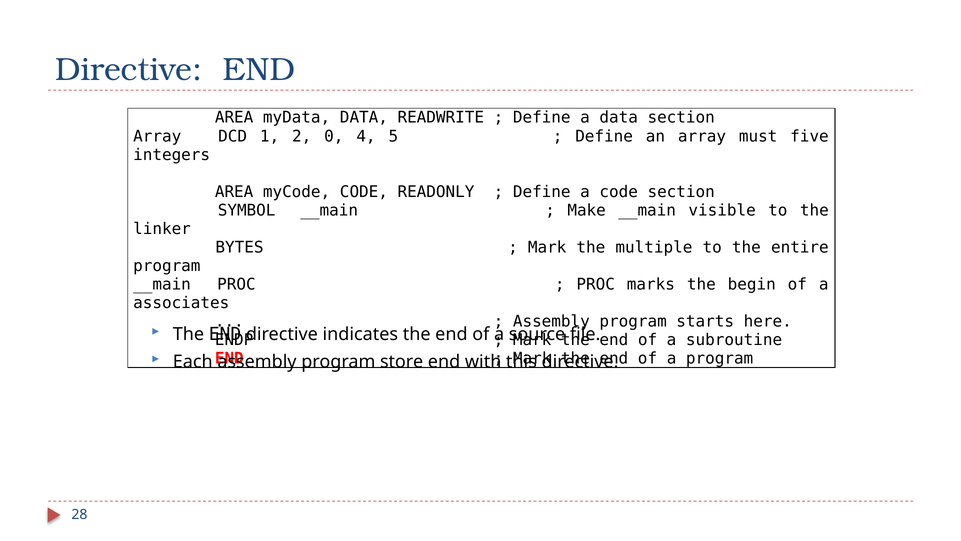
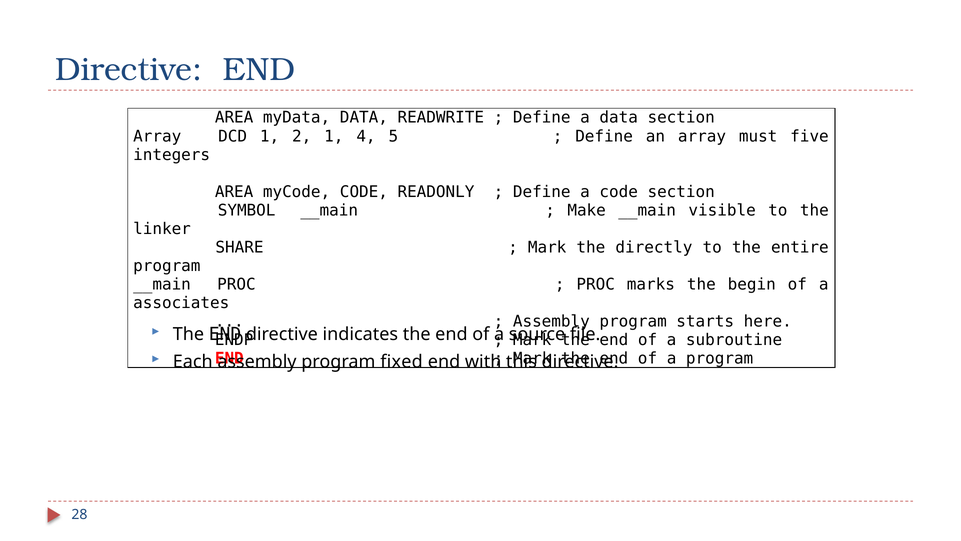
2 0: 0 -> 1
BYTES: BYTES -> SHARE
multiple: multiple -> directly
store: store -> fixed
